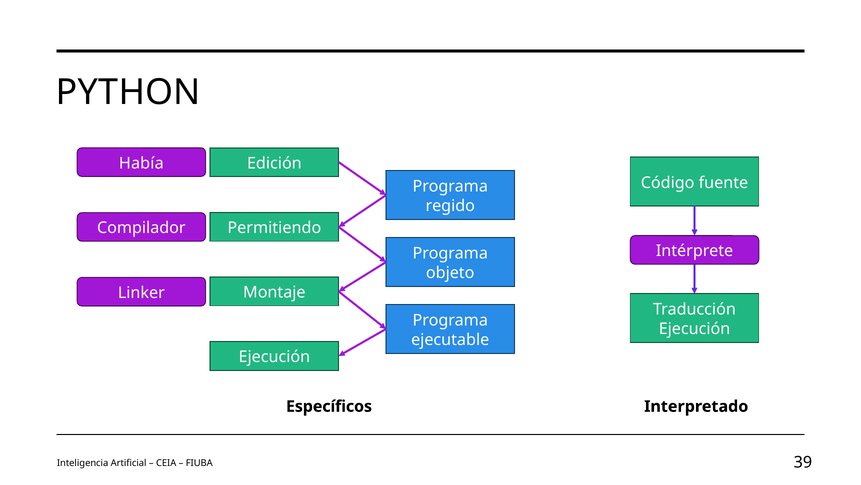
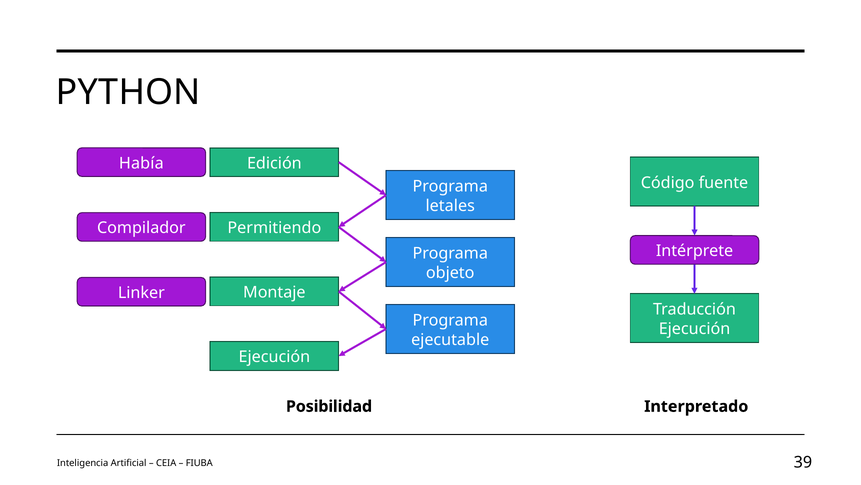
regido: regido -> letales
Específicos: Específicos -> Posibilidad
